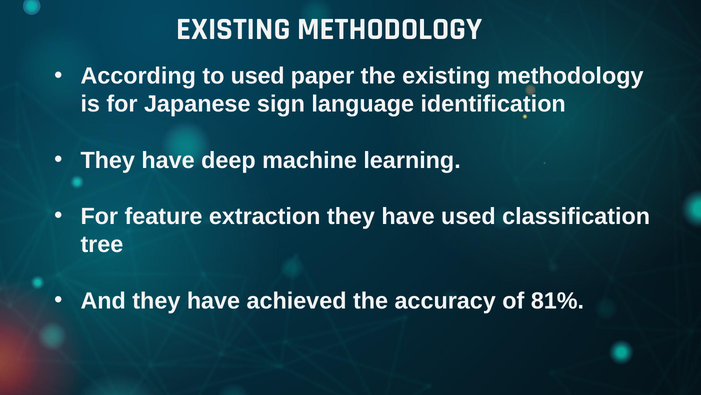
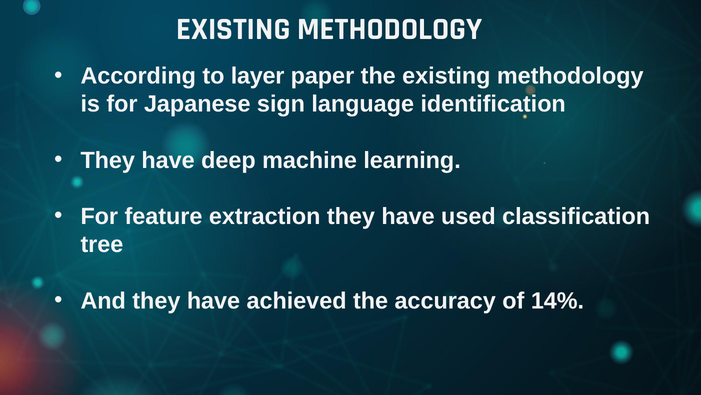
to used: used -> layer
81%: 81% -> 14%
